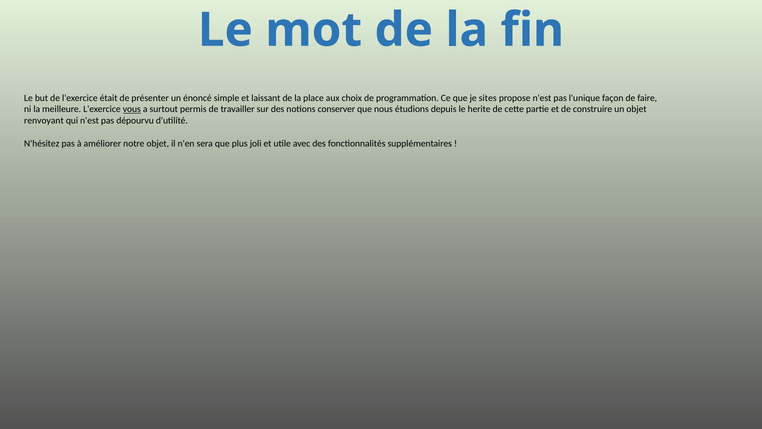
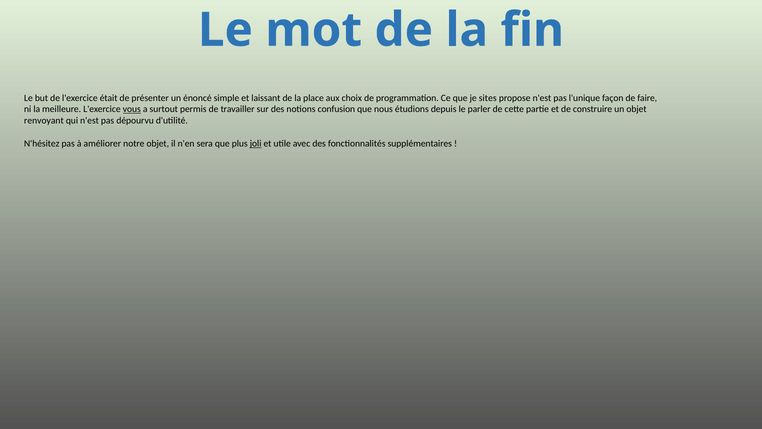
conserver: conserver -> confusion
herite: herite -> parler
joli underline: none -> present
